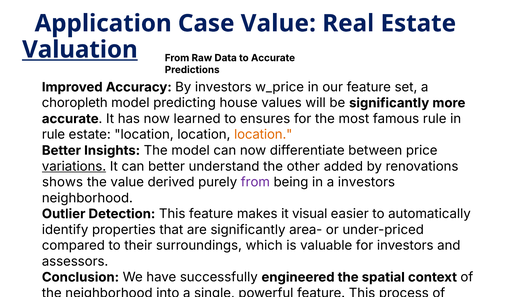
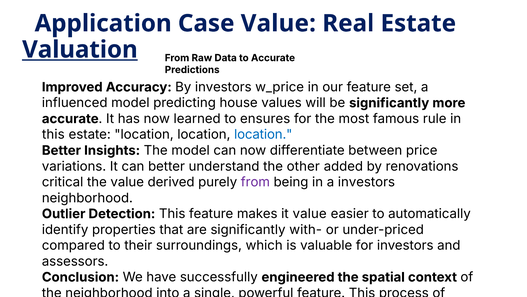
choropleth: choropleth -> influenced
rule at (53, 134): rule -> this
location at (263, 134) colour: orange -> blue
variations underline: present -> none
shows: shows -> critical
it visual: visual -> value
area-: area- -> with-
